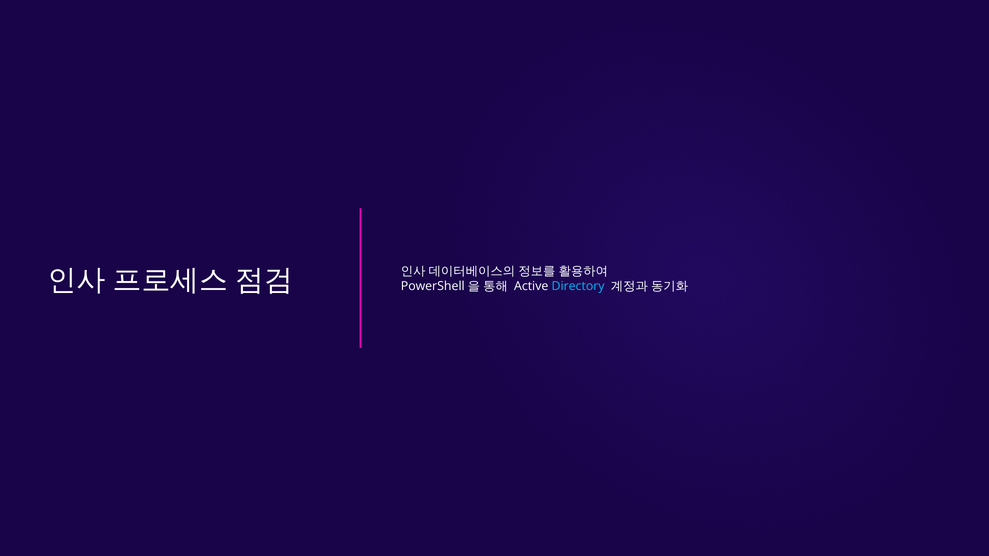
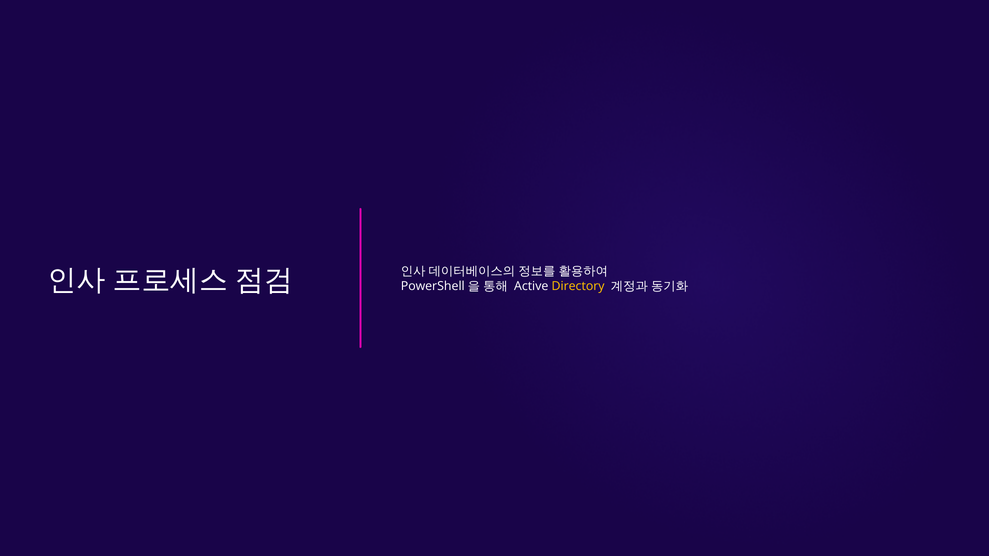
Directory colour: light blue -> yellow
